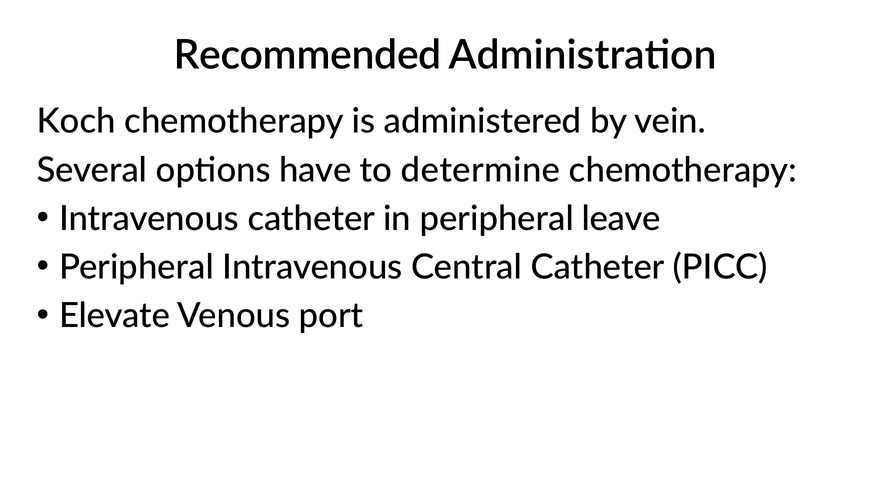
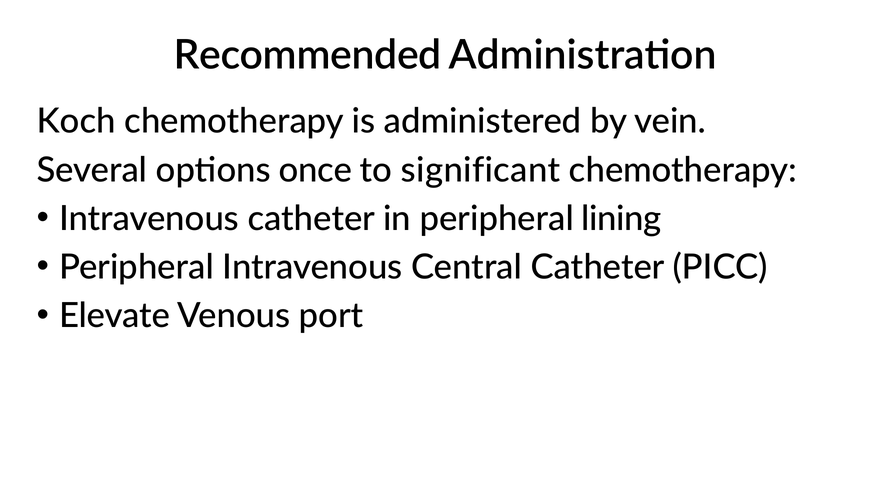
have: have -> once
determine: determine -> significant
leave: leave -> lining
